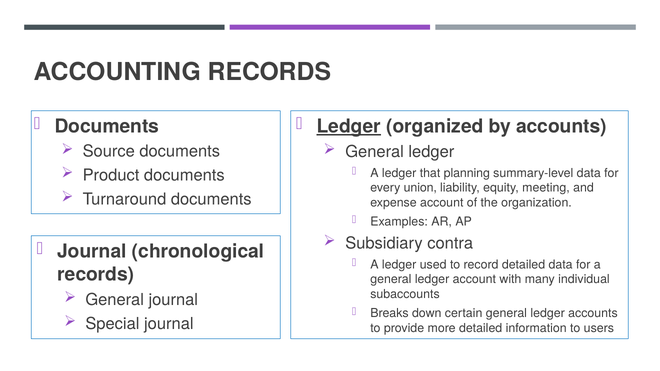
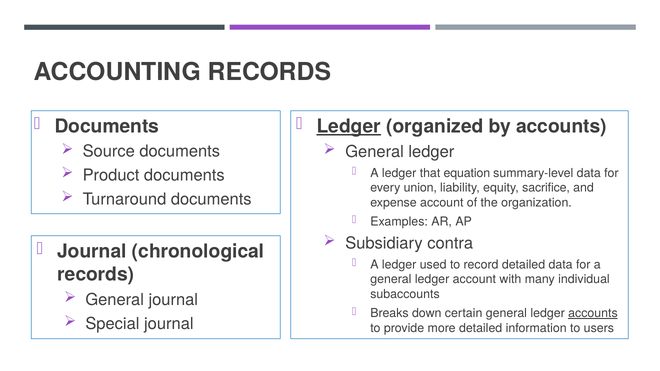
planning: planning -> equation
meeting: meeting -> sacrifice
accounts at (593, 313) underline: none -> present
